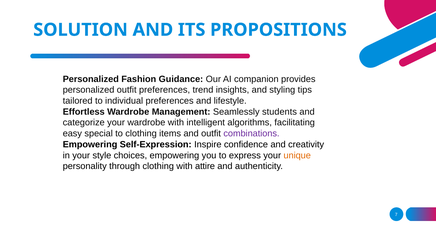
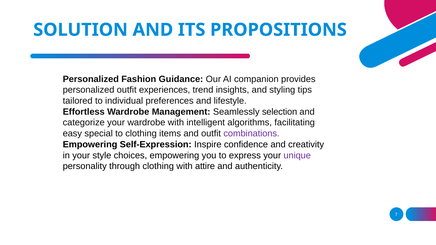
outfit preferences: preferences -> experiences
students: students -> selection
unique colour: orange -> purple
